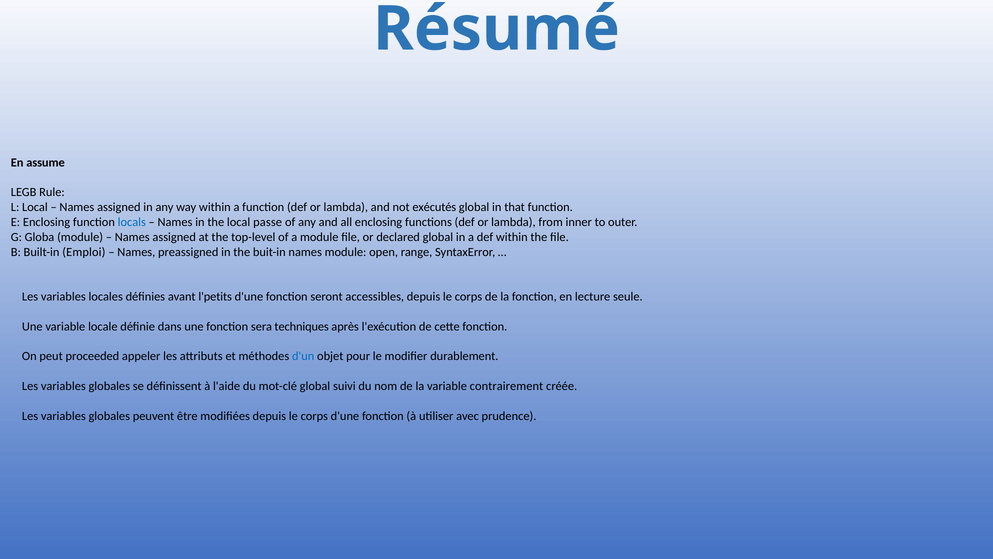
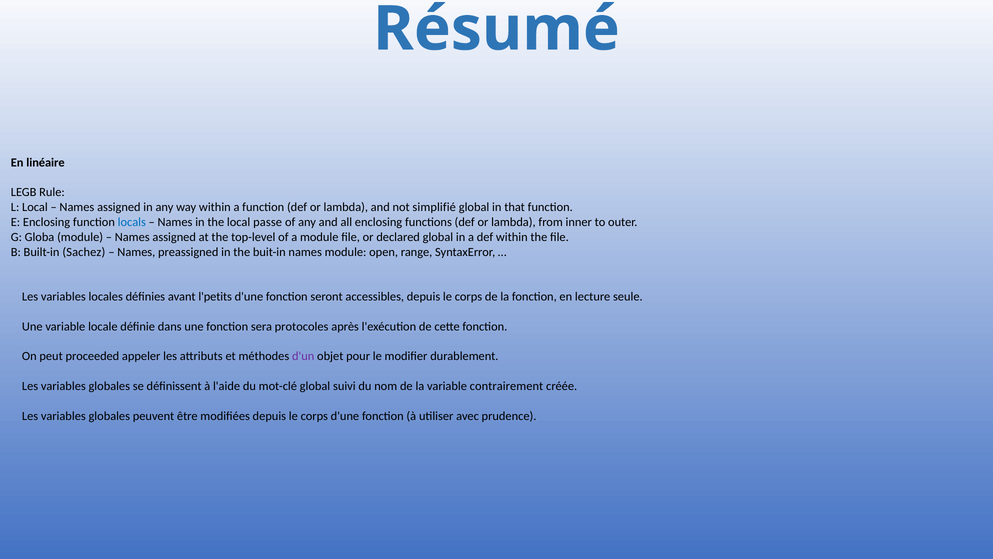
assume: assume -> linéaire
exécutés: exécutés -> simplifié
Emploi: Emploi -> Sachez
techniques: techniques -> protocoles
d'un colour: blue -> purple
